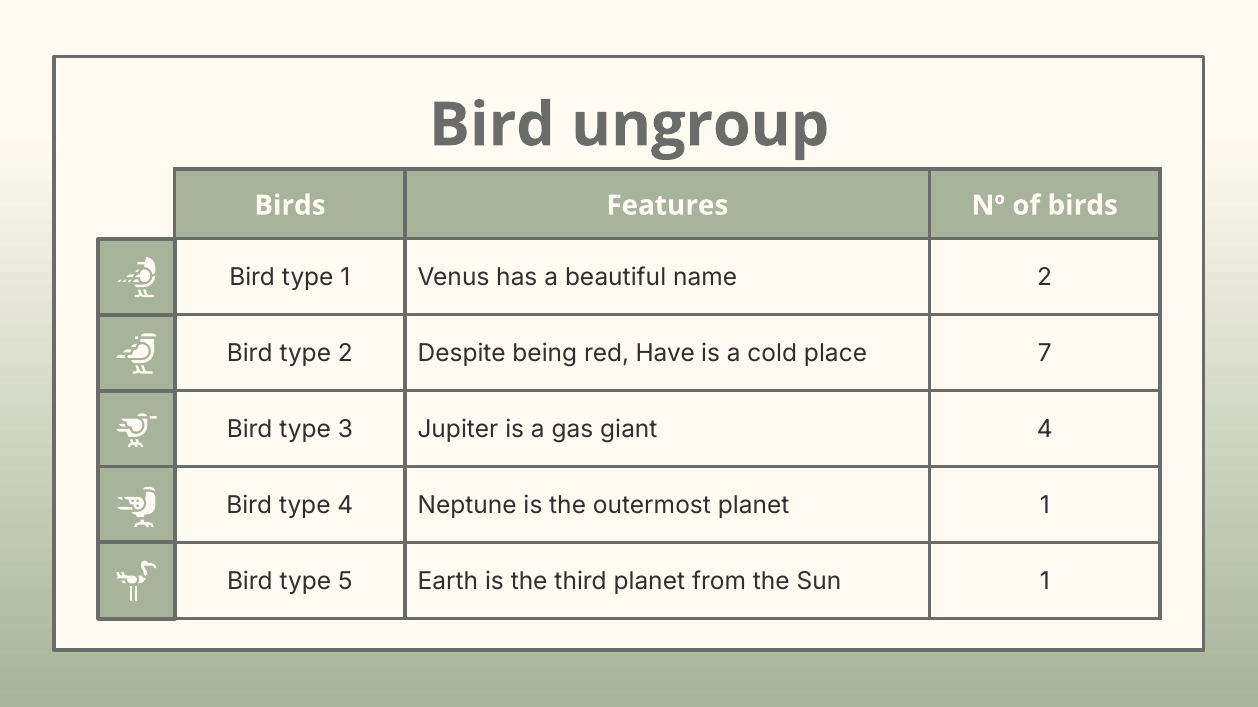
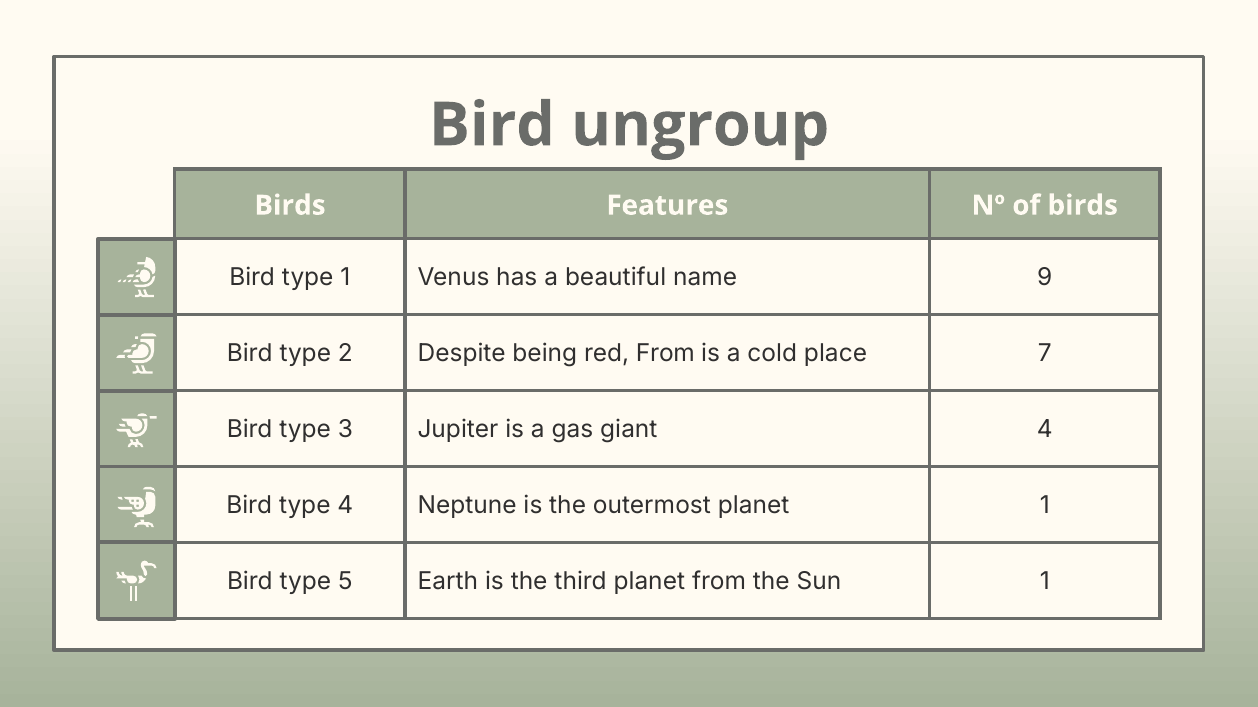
name 2: 2 -> 9
red Have: Have -> From
